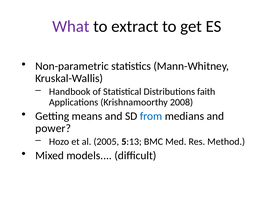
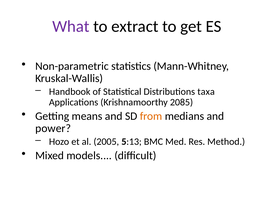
faith: faith -> taxa
2008: 2008 -> 2085
from colour: blue -> orange
